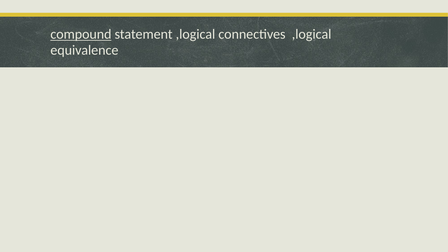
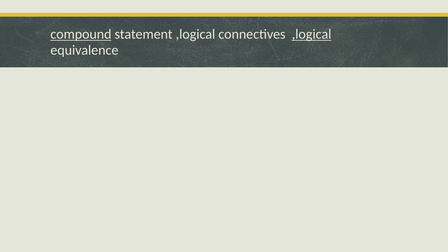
,logical at (312, 34) underline: none -> present
